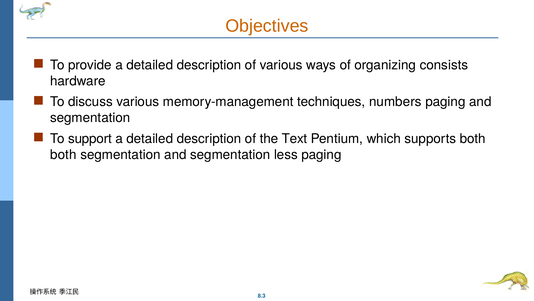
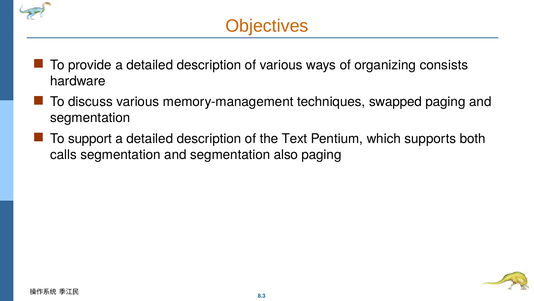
numbers: numbers -> swapped
both at (63, 154): both -> calls
less: less -> also
